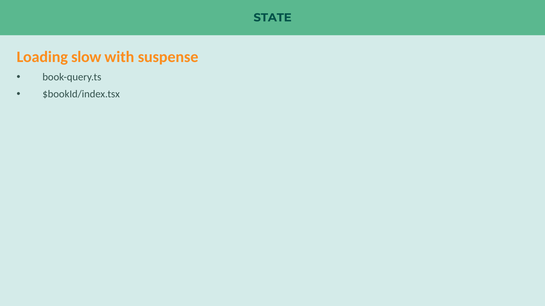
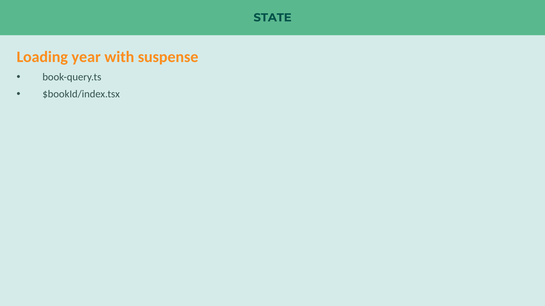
slow: slow -> year
